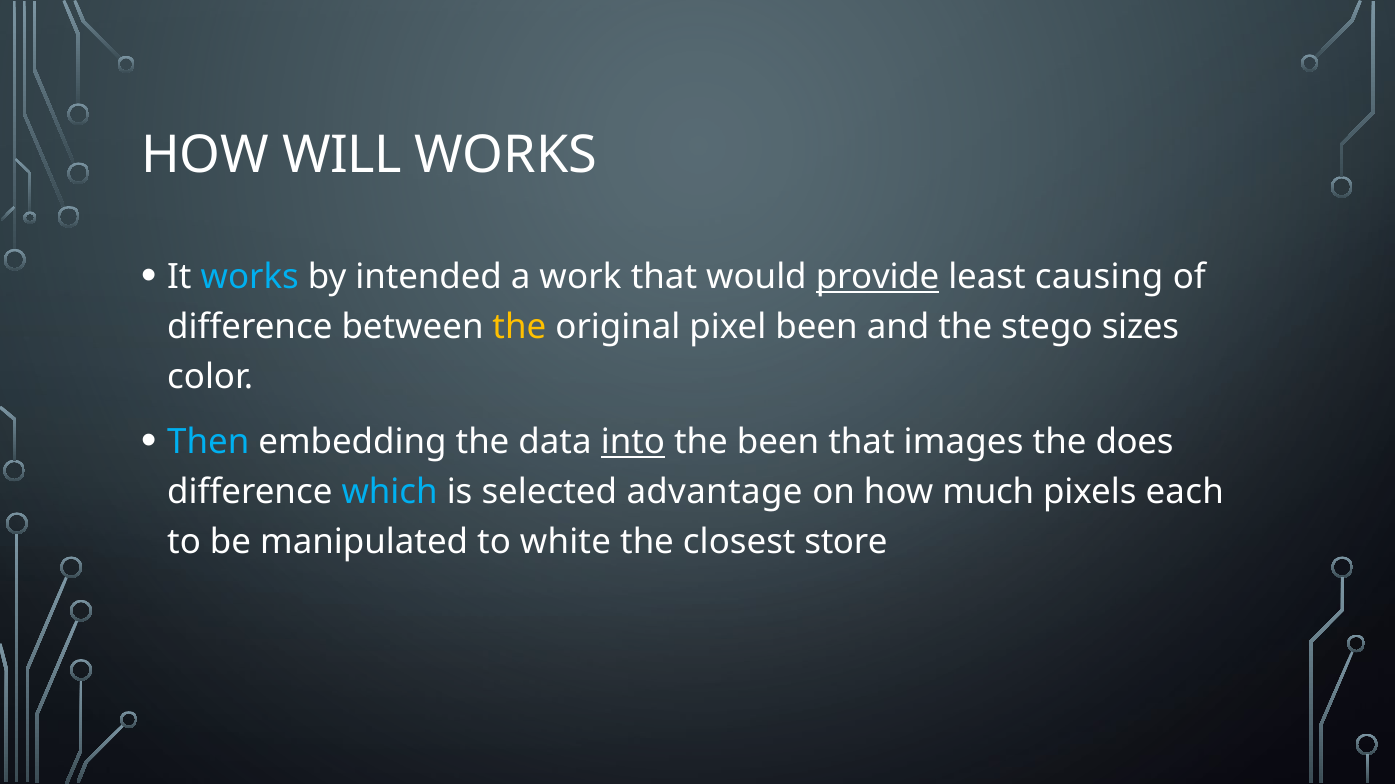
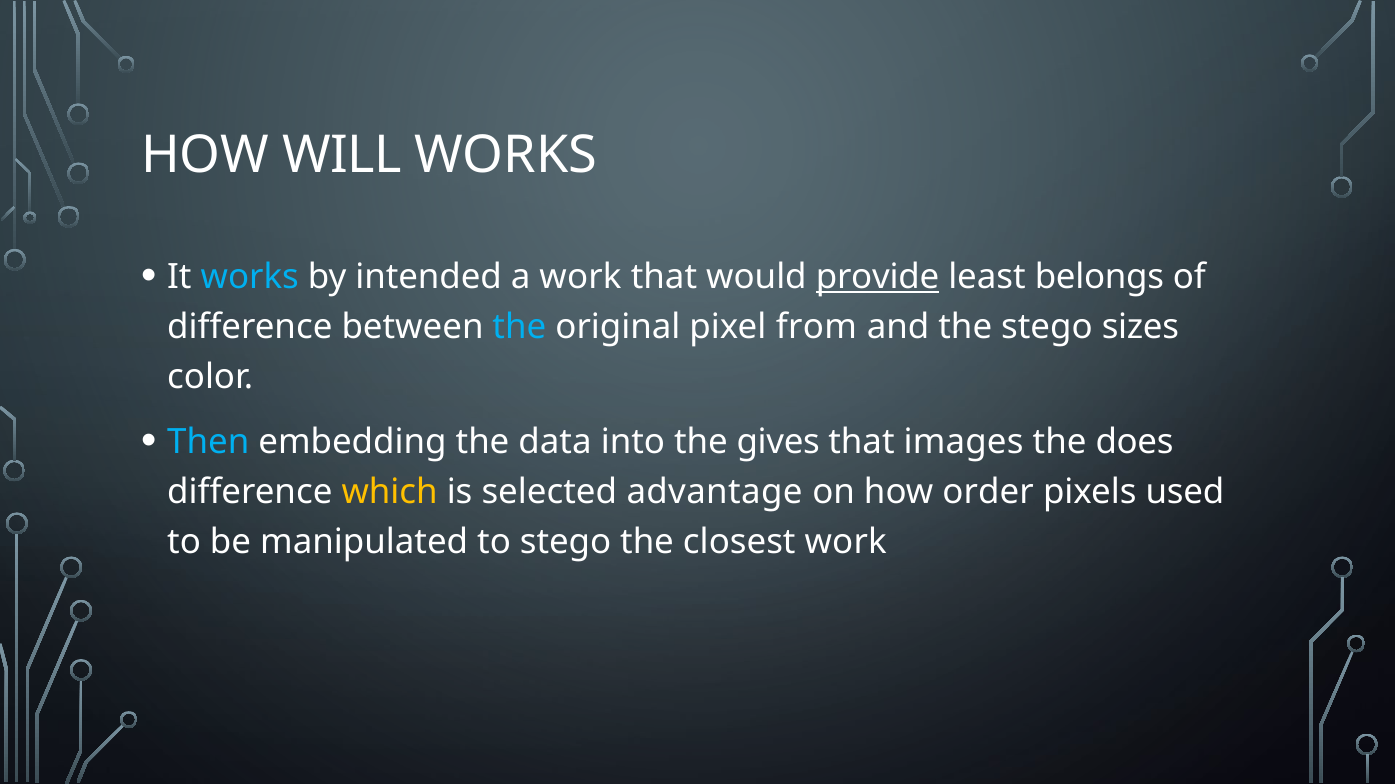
causing: causing -> belongs
the at (519, 327) colour: yellow -> light blue
pixel been: been -> from
into underline: present -> none
the been: been -> gives
which colour: light blue -> yellow
much: much -> order
each: each -> used
to white: white -> stego
closest store: store -> work
